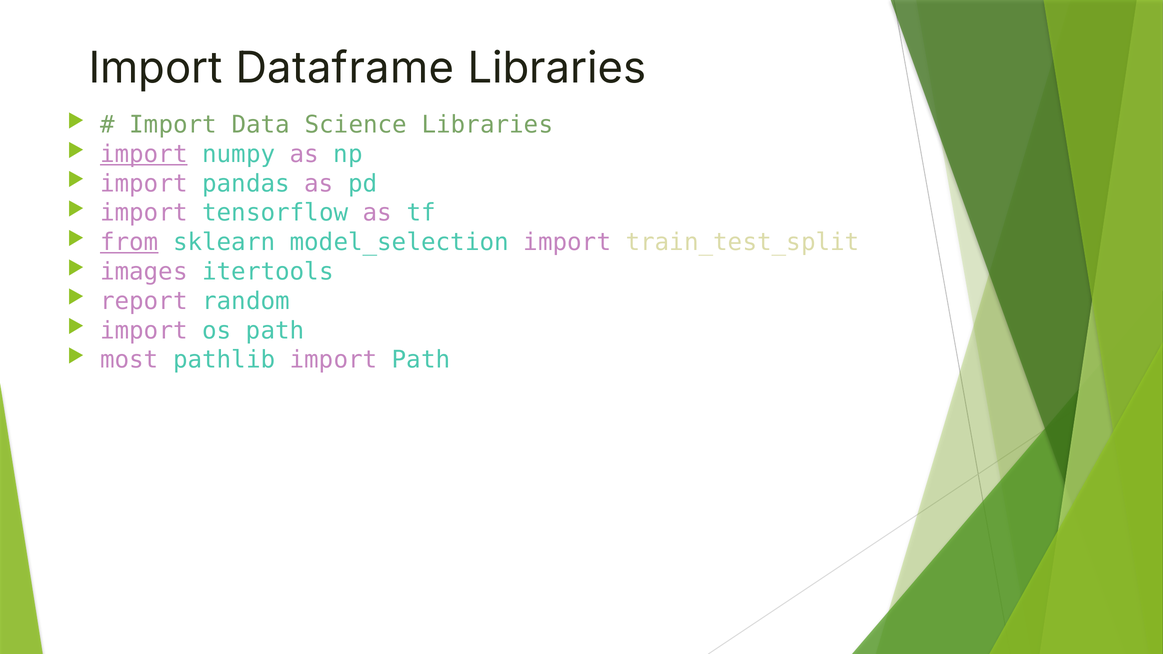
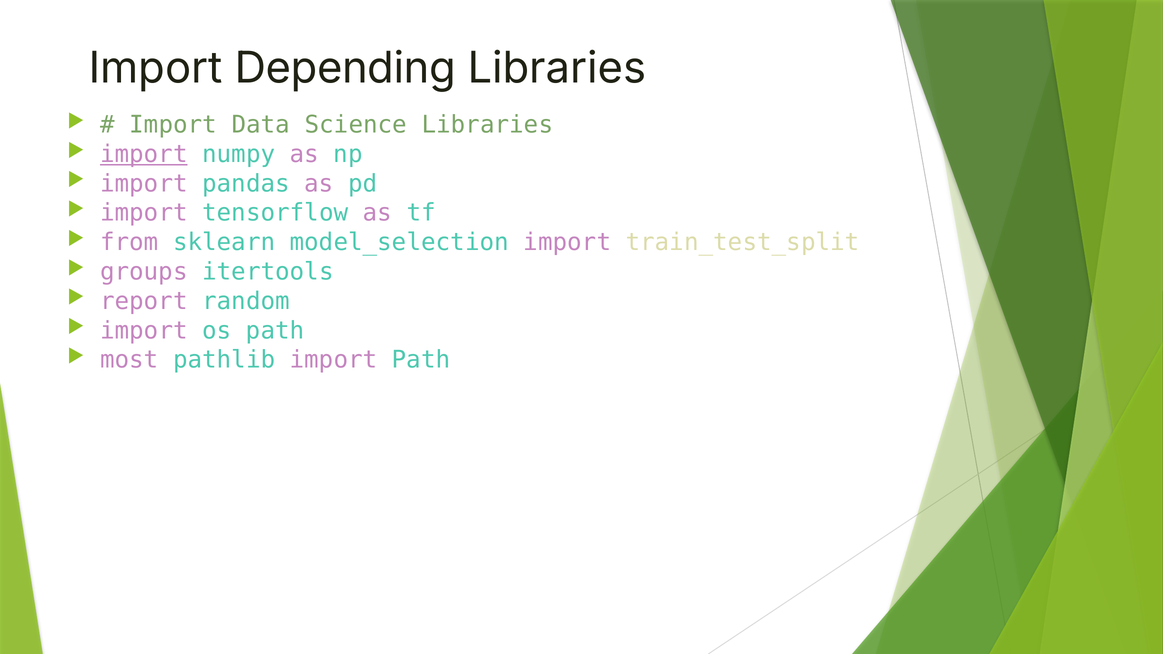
Dataframe: Dataframe -> Depending
from underline: present -> none
images: images -> groups
